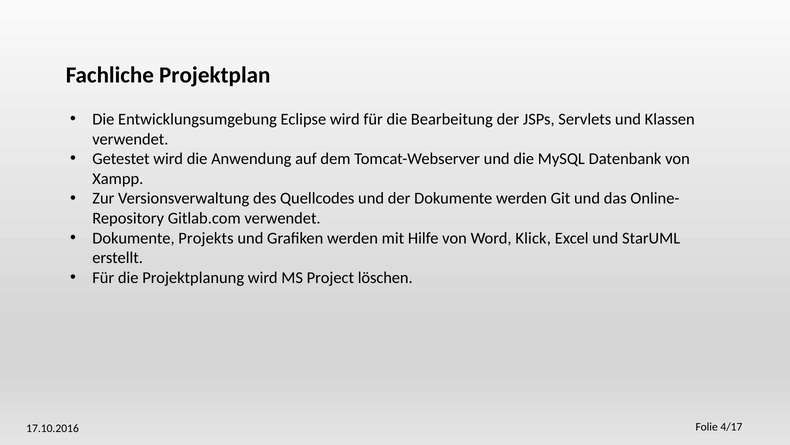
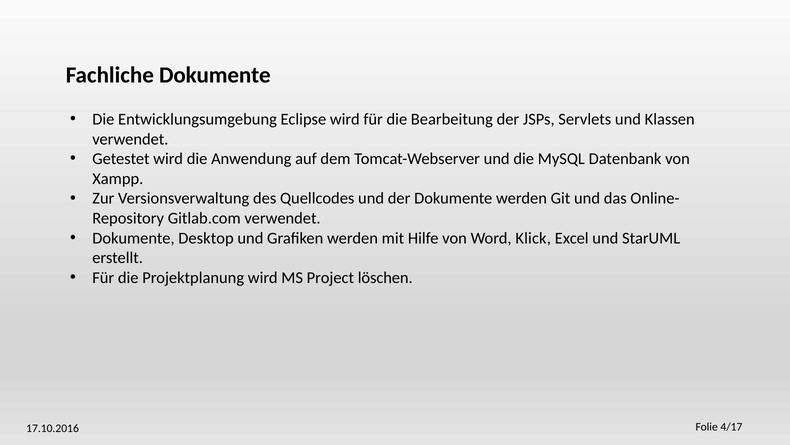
Fachliche Projektplan: Projektplan -> Dokumente
Projekts: Projekts -> Desktop
